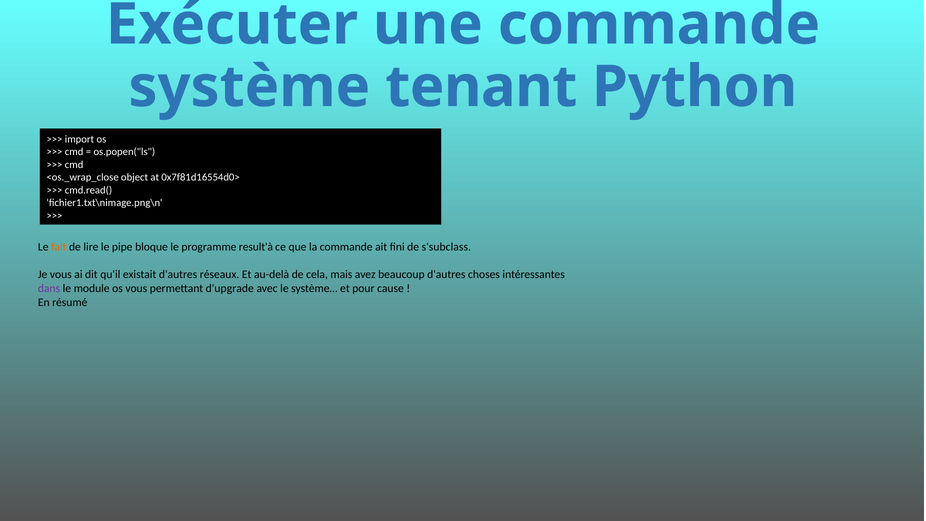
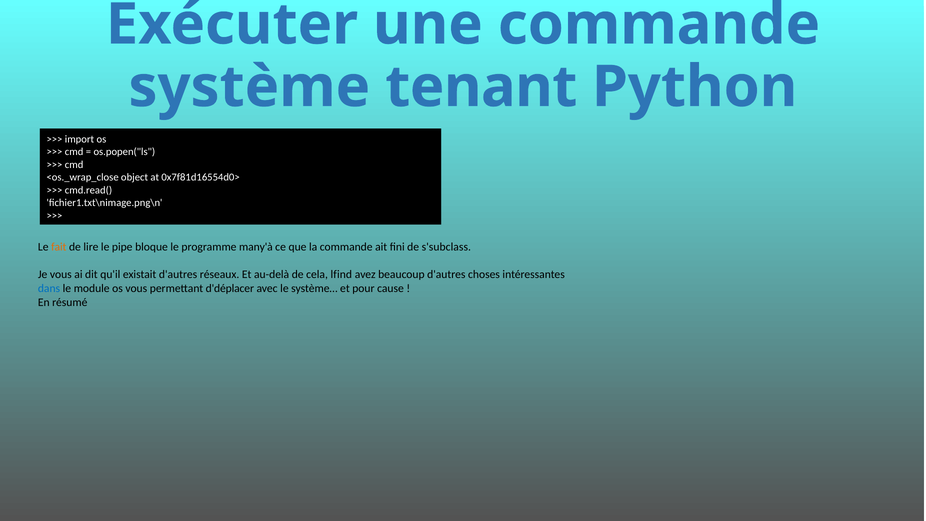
result'à: result'à -> many'à
mais: mais -> lfind
dans colour: purple -> blue
d'upgrade: d'upgrade -> d'déplacer
